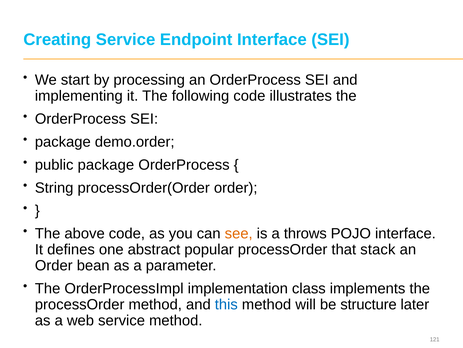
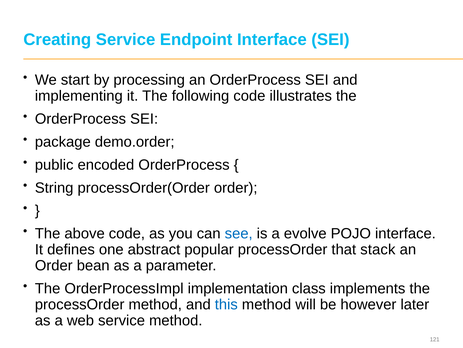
public package: package -> encoded
see colour: orange -> blue
throws: throws -> evolve
structure: structure -> however
